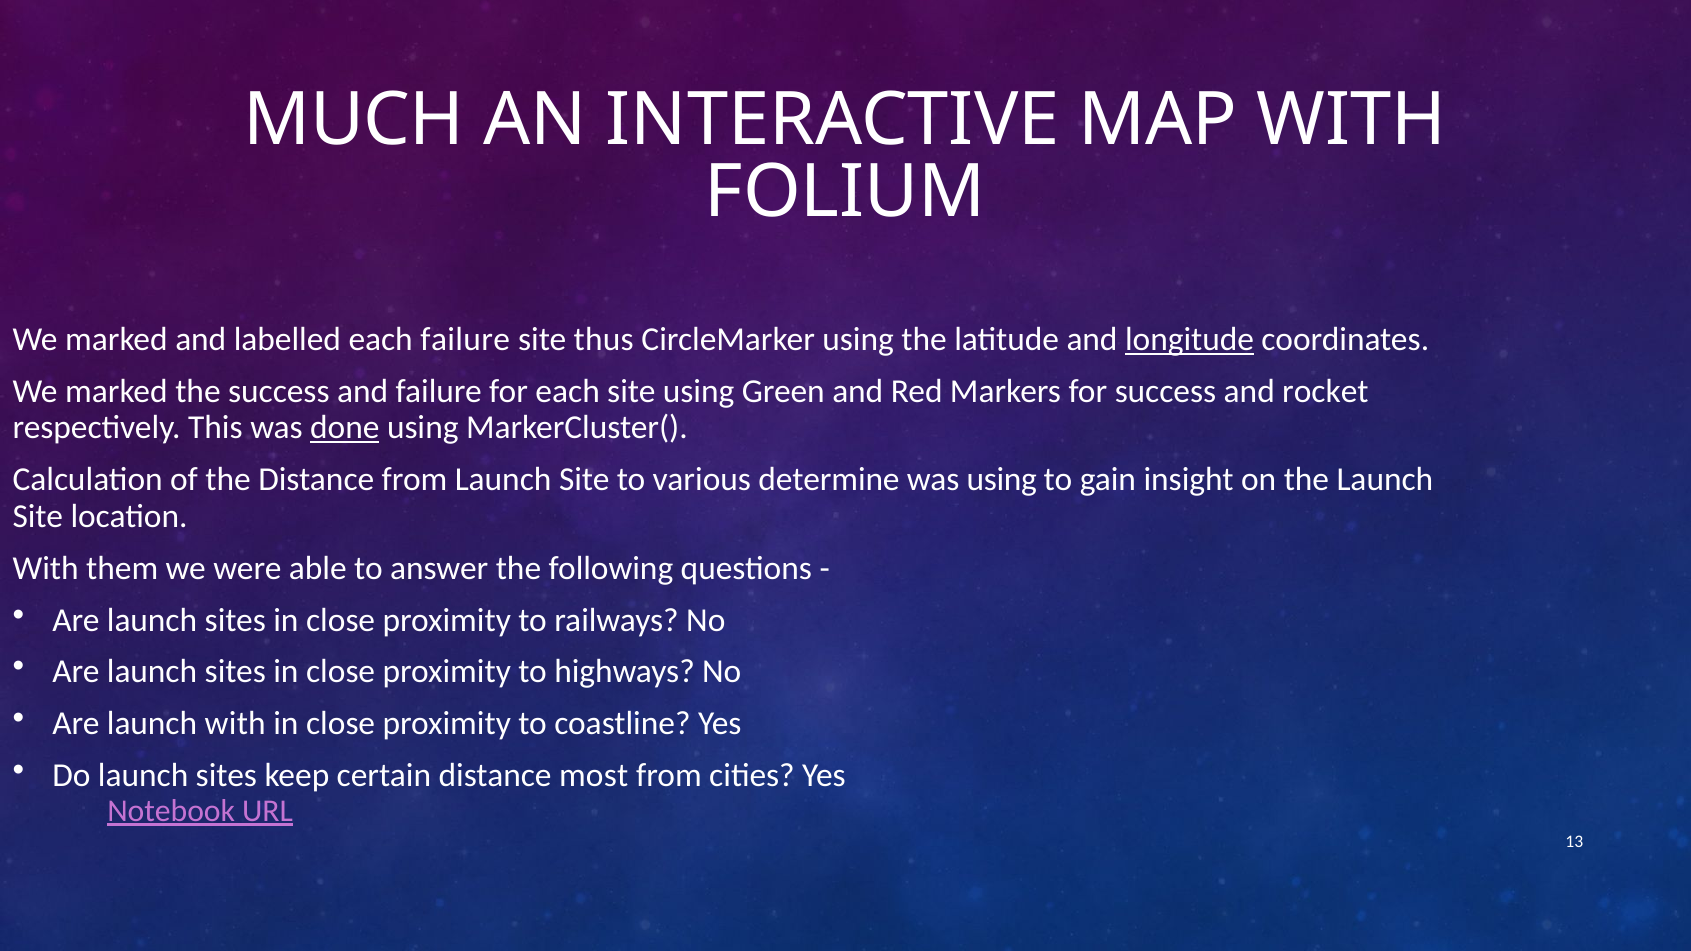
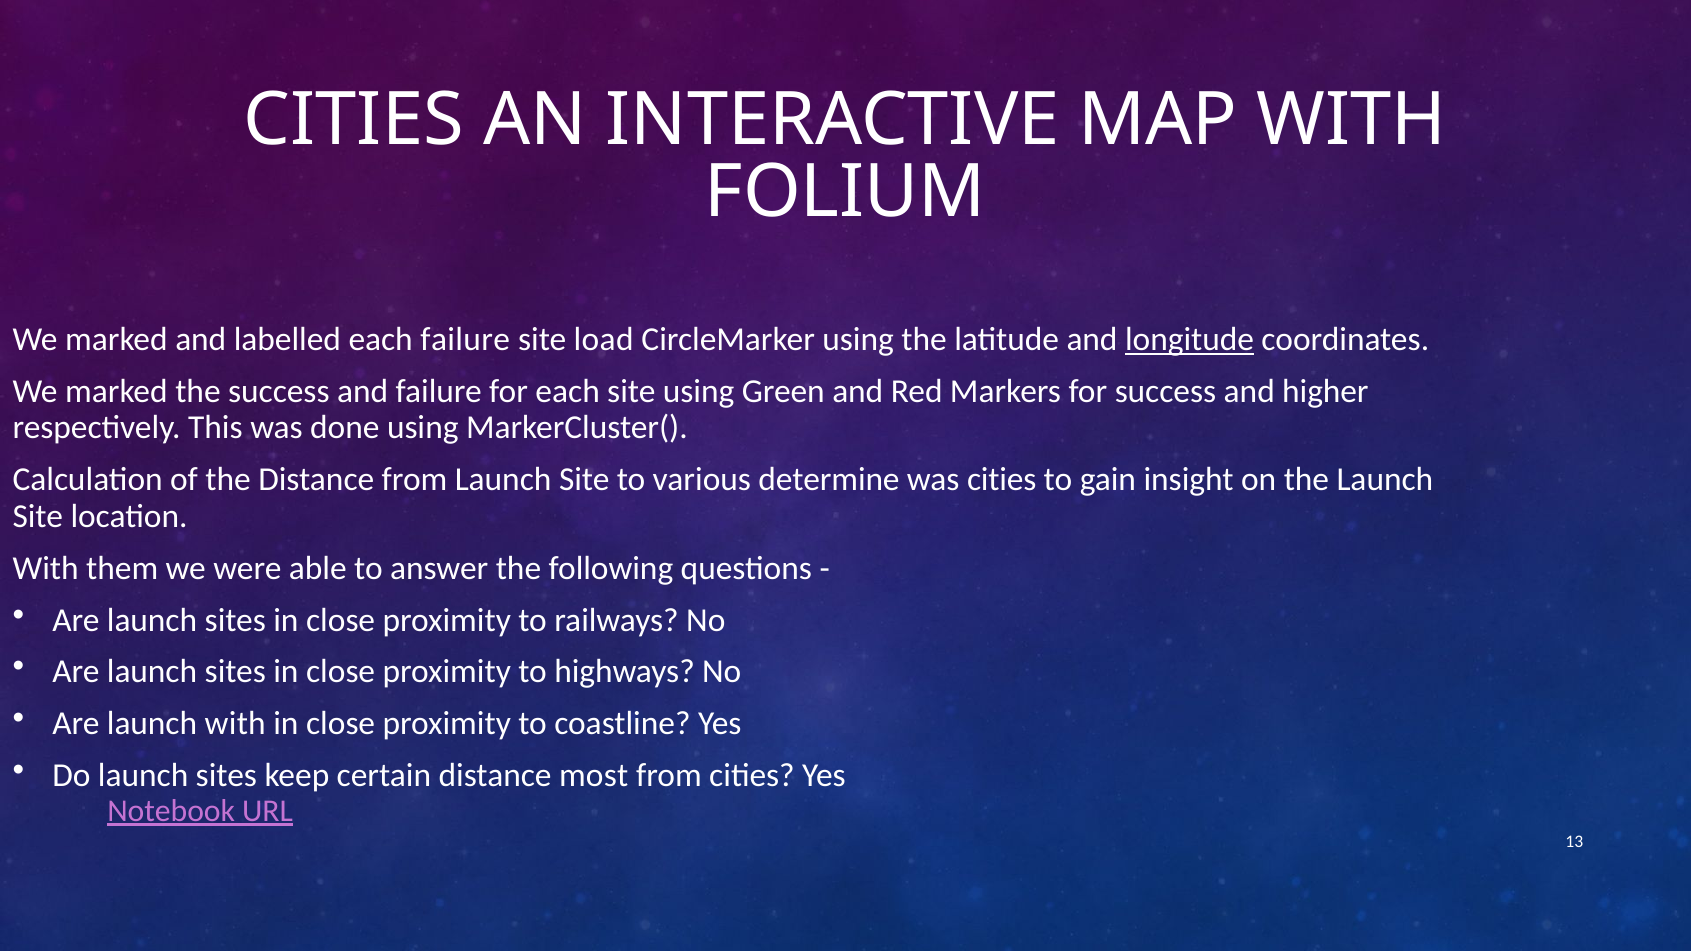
MUCH at (354, 120): MUCH -> CITIES
thus: thus -> load
rocket: rocket -> higher
done underline: present -> none
was using: using -> cities
